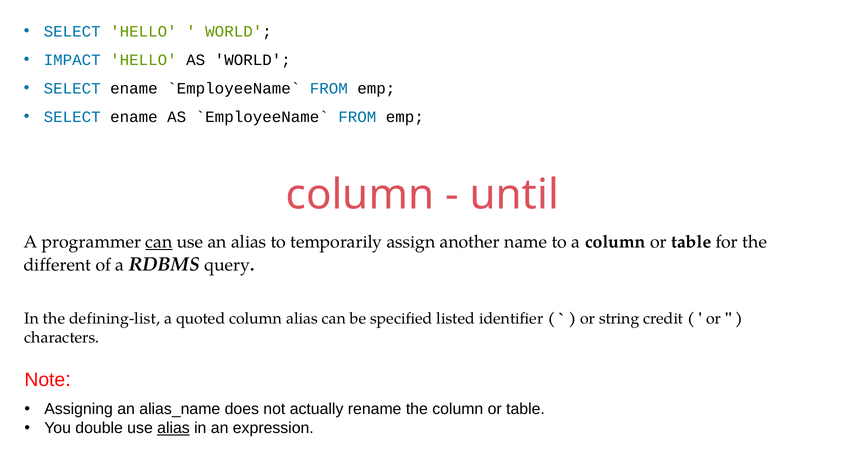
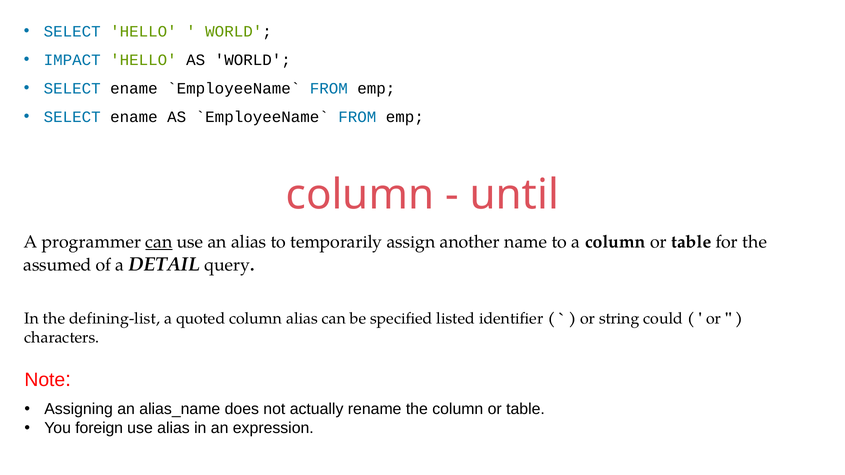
different: different -> assumed
RDBMS: RDBMS -> DETAIL
credit: credit -> could
double: double -> foreign
alias at (173, 429) underline: present -> none
